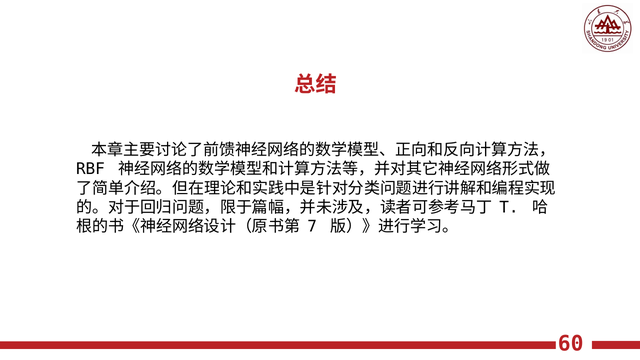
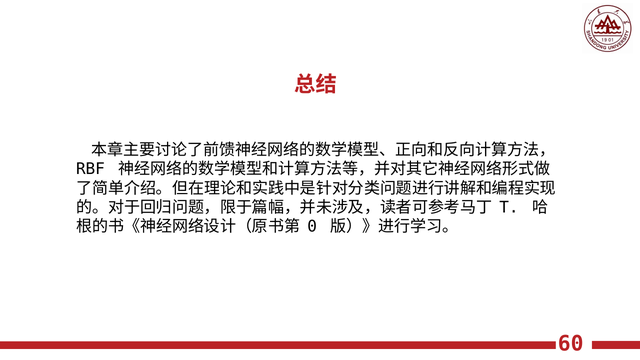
7: 7 -> 0
